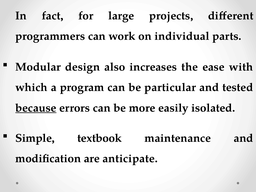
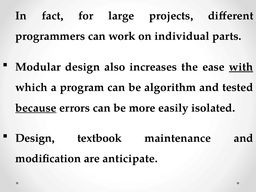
with underline: none -> present
particular: particular -> algorithm
Simple at (34, 138): Simple -> Design
